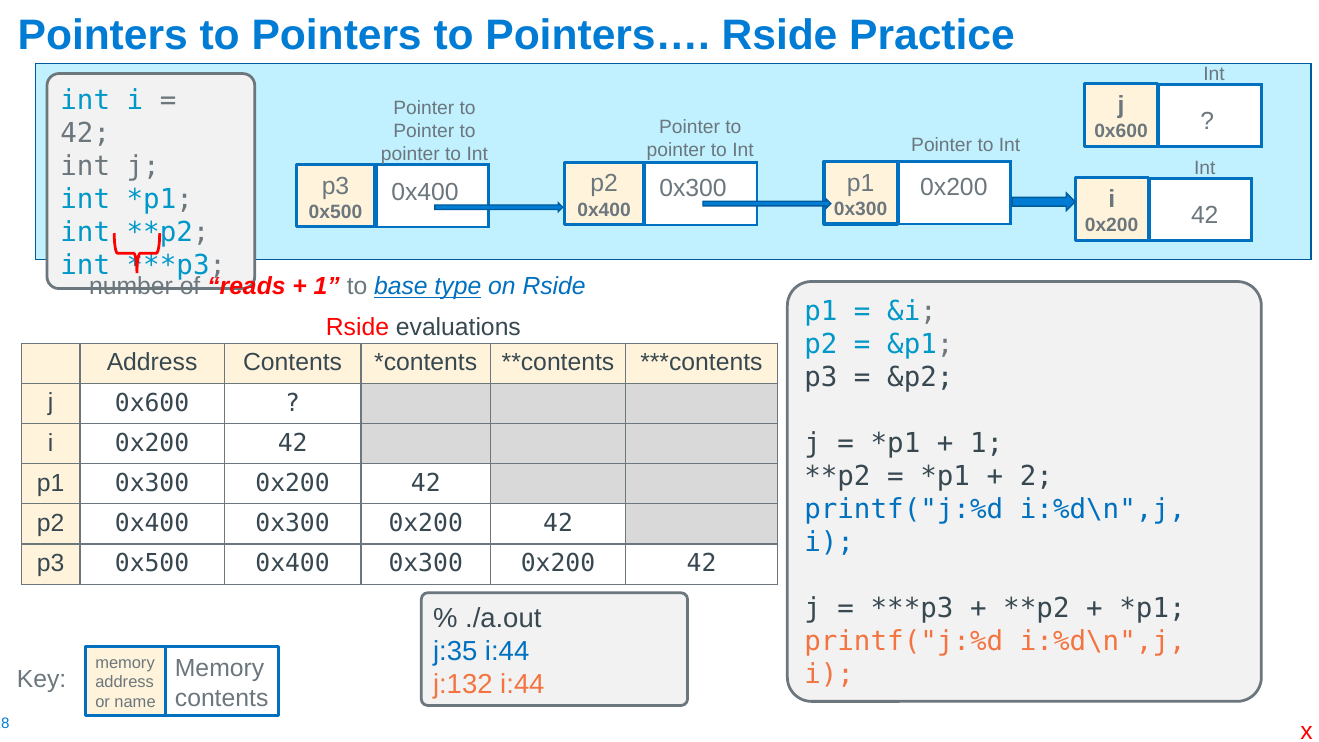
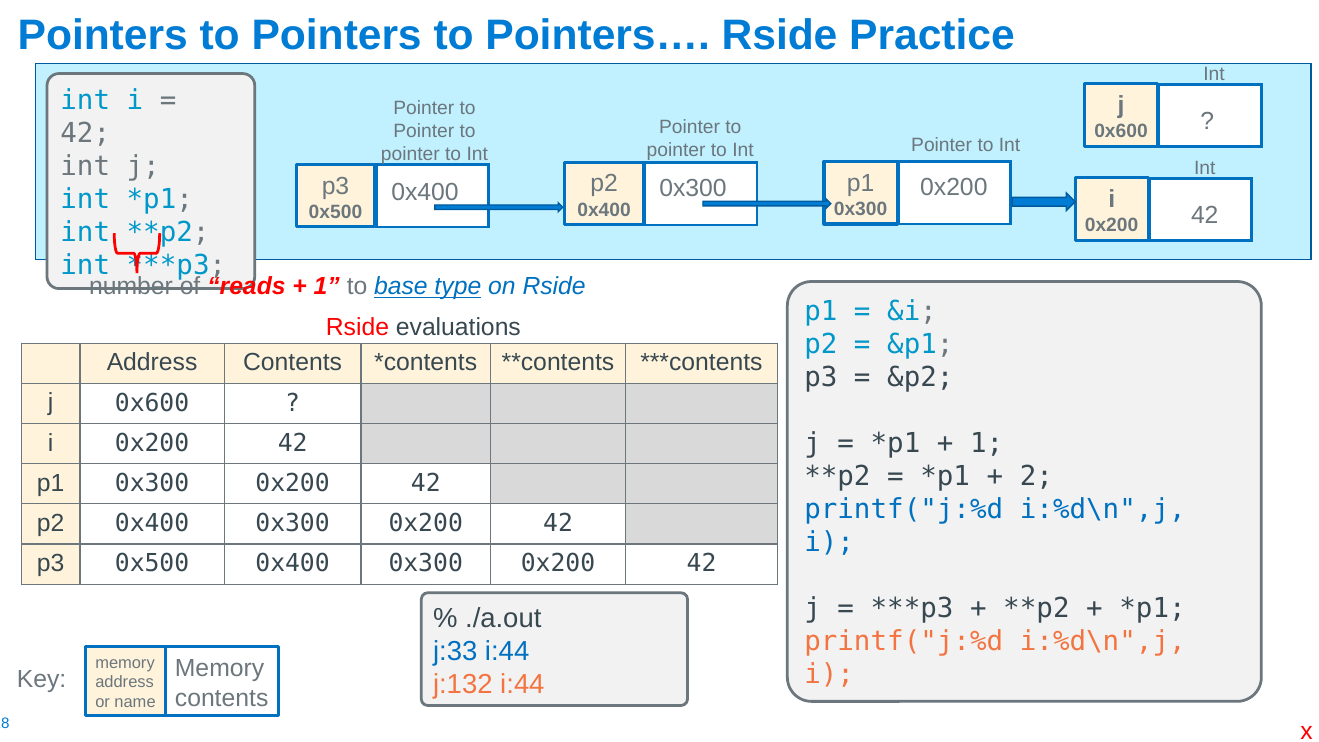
j:35: j:35 -> j:33
